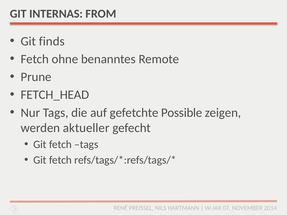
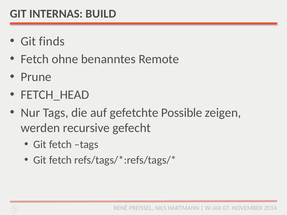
FROM: FROM -> BUILD
aktueller: aktueller -> recursive
